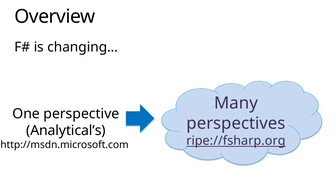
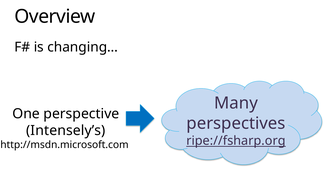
Analytical’s: Analytical’s -> Intensely’s
